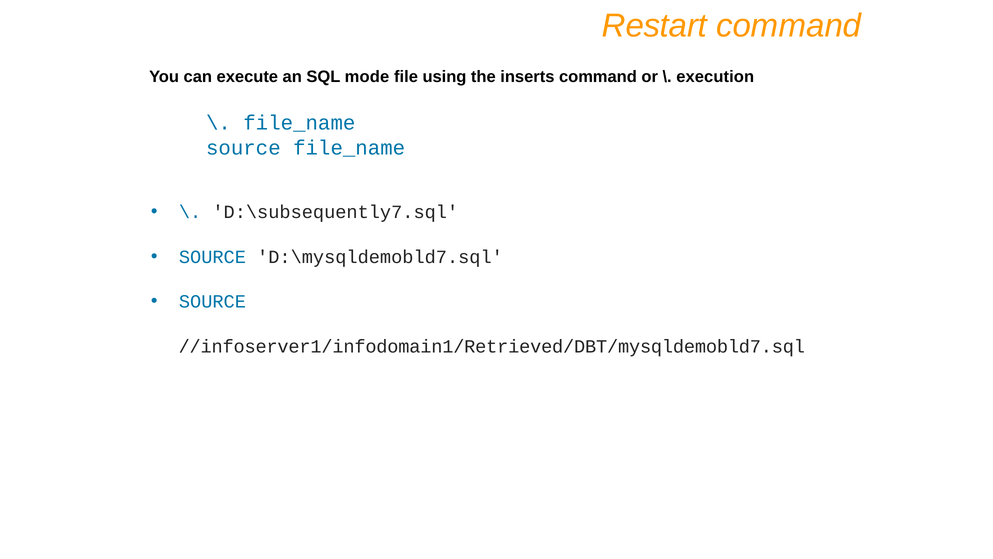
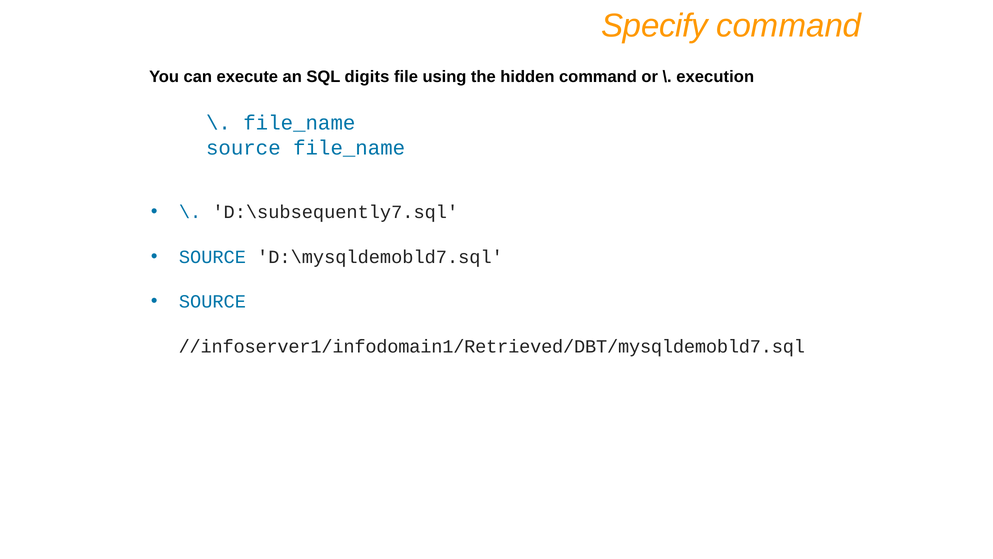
Restart: Restart -> Specify
mode: mode -> digits
inserts: inserts -> hidden
